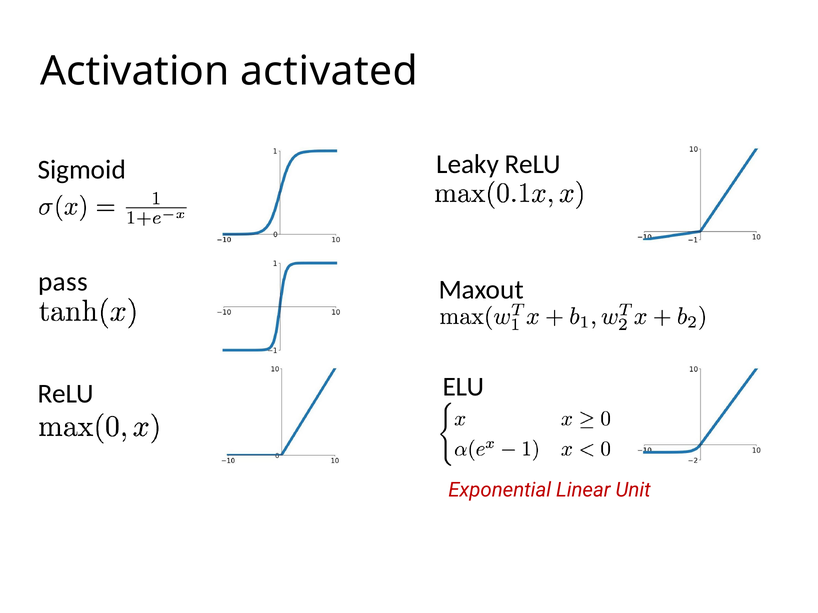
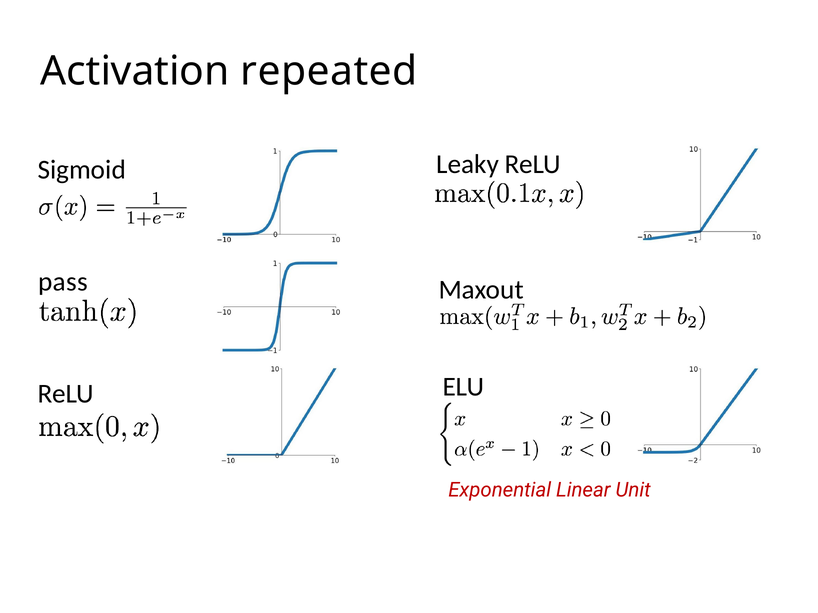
activated: activated -> repeated
